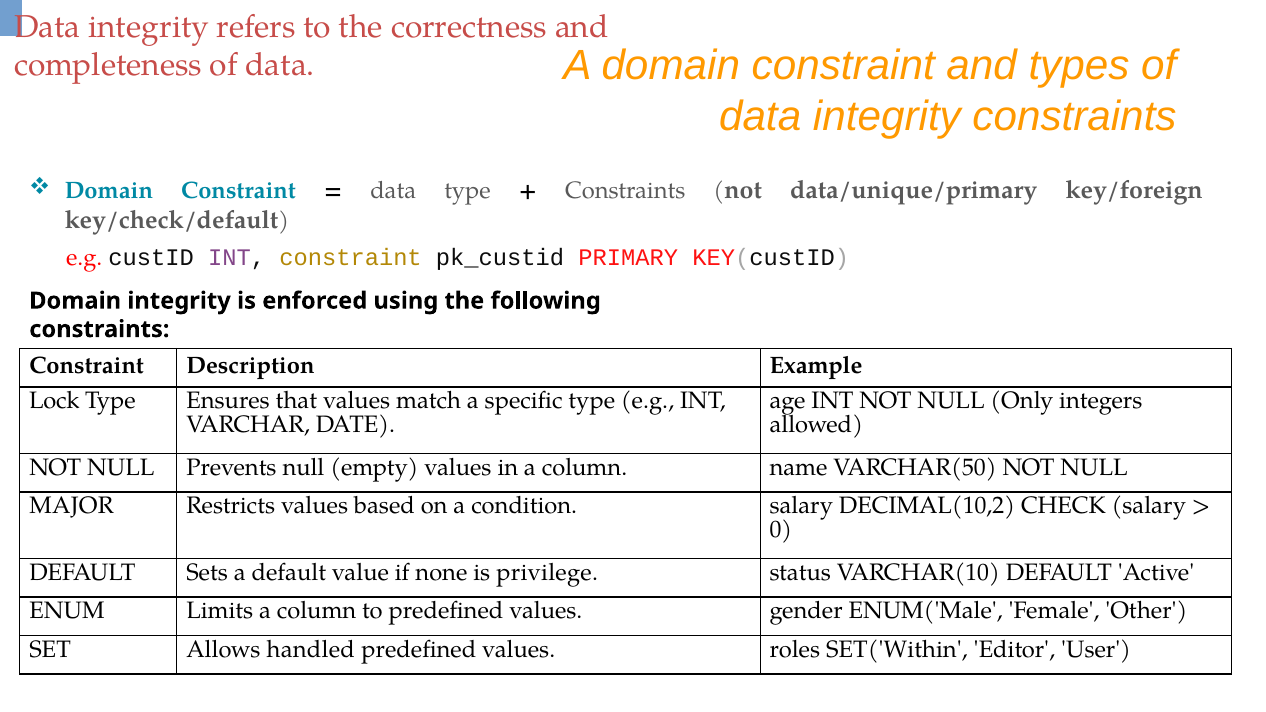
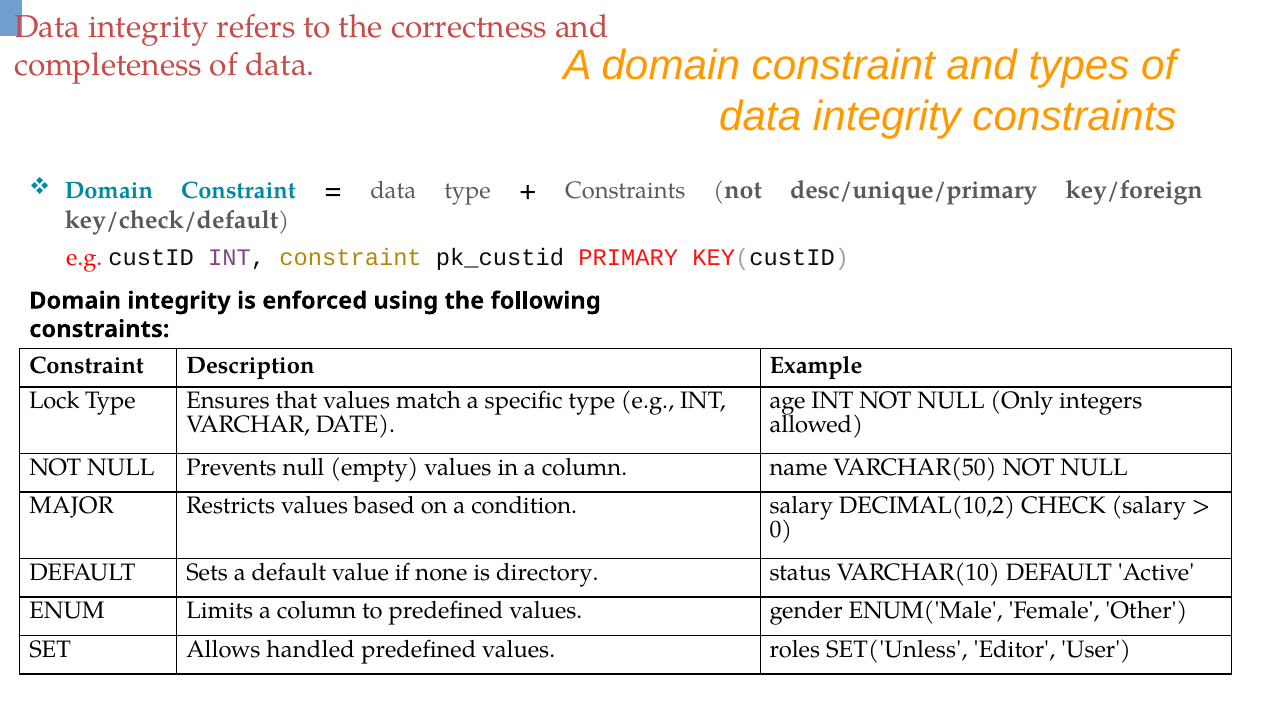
data/unique/primary: data/unique/primary -> desc/unique/primary
privilege: privilege -> directory
SET('Within: SET('Within -> SET('Unless
